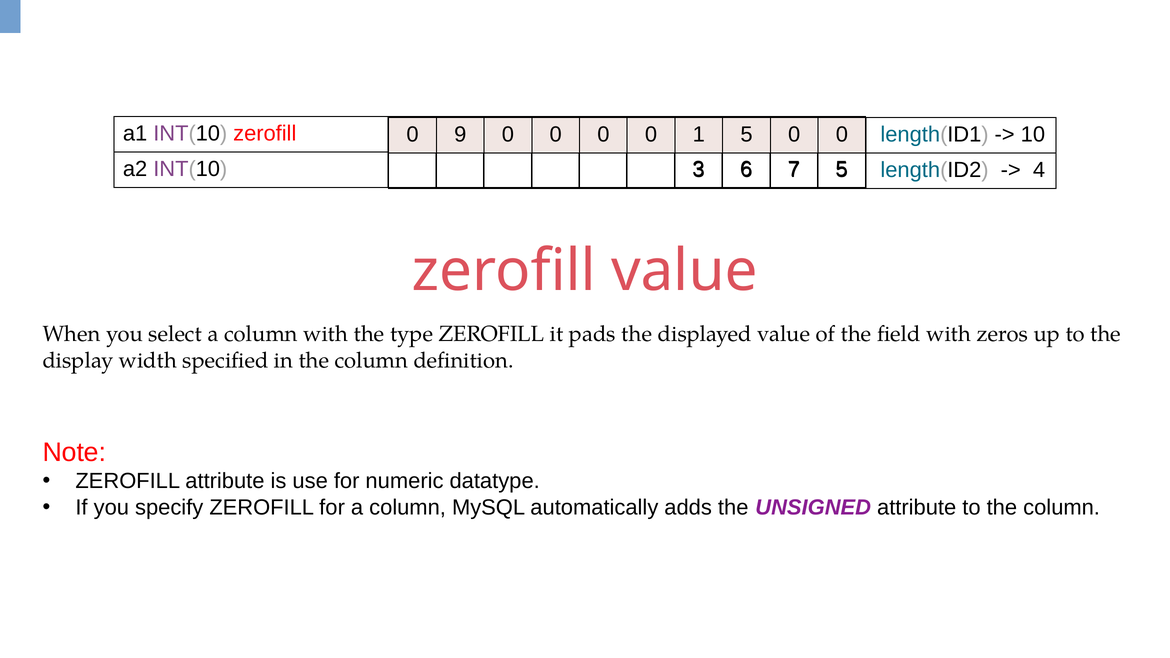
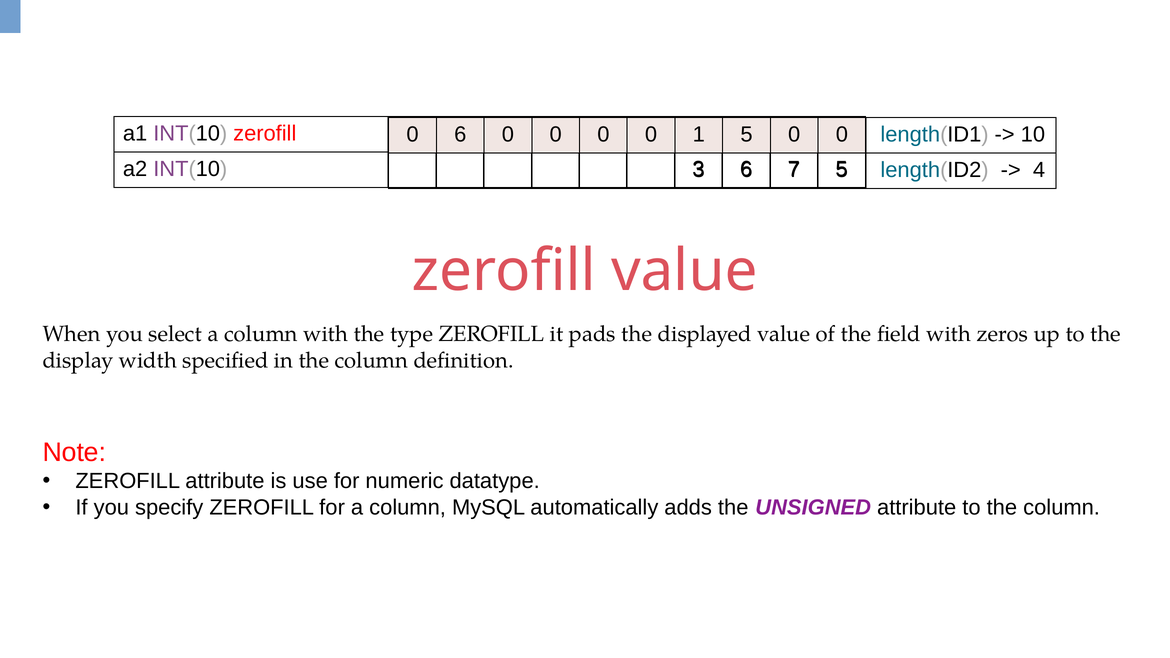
0 9: 9 -> 6
